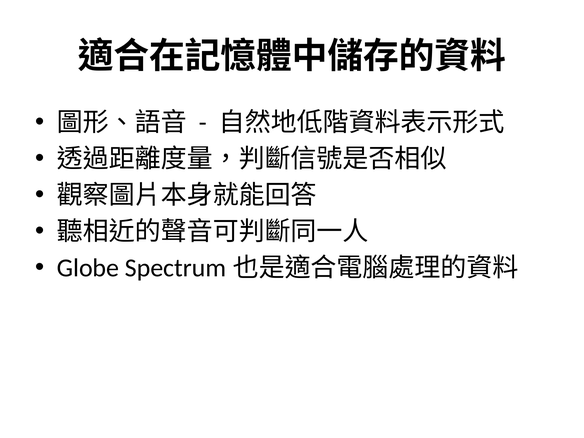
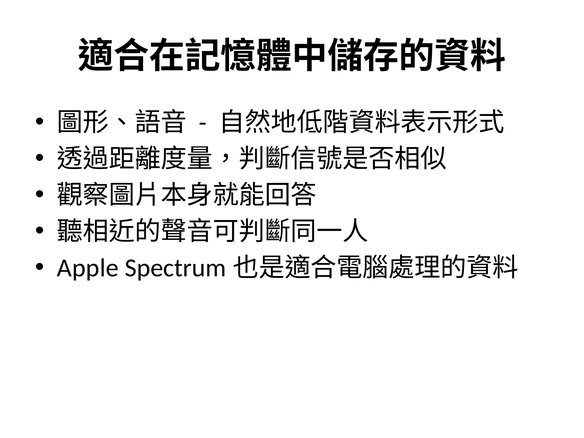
Globe: Globe -> Apple
